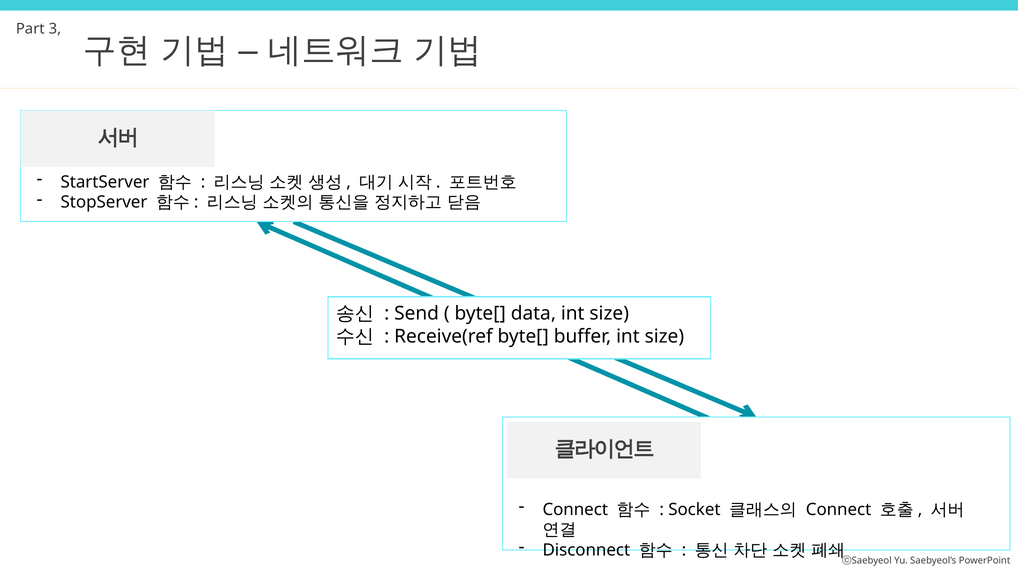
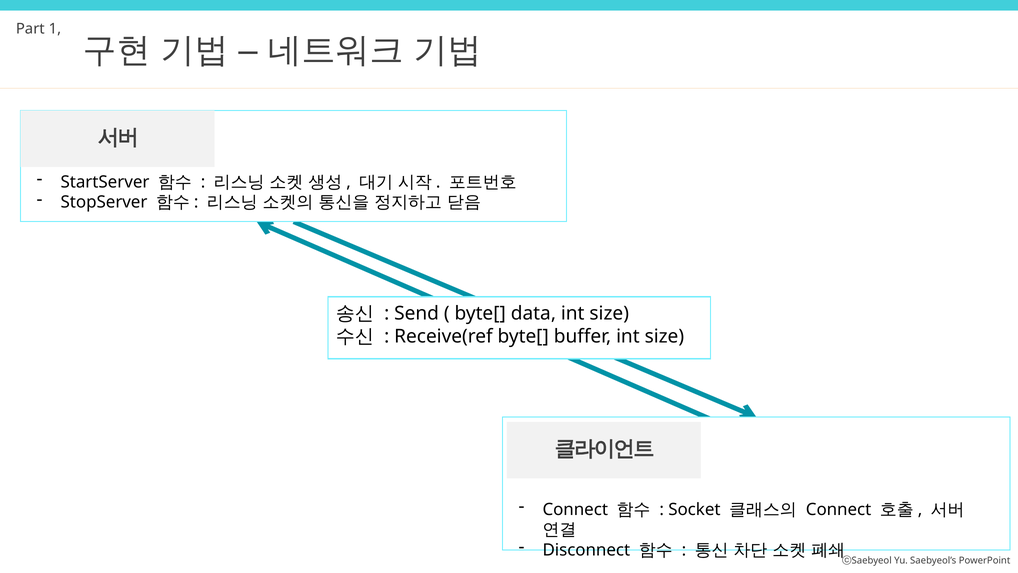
3: 3 -> 1
